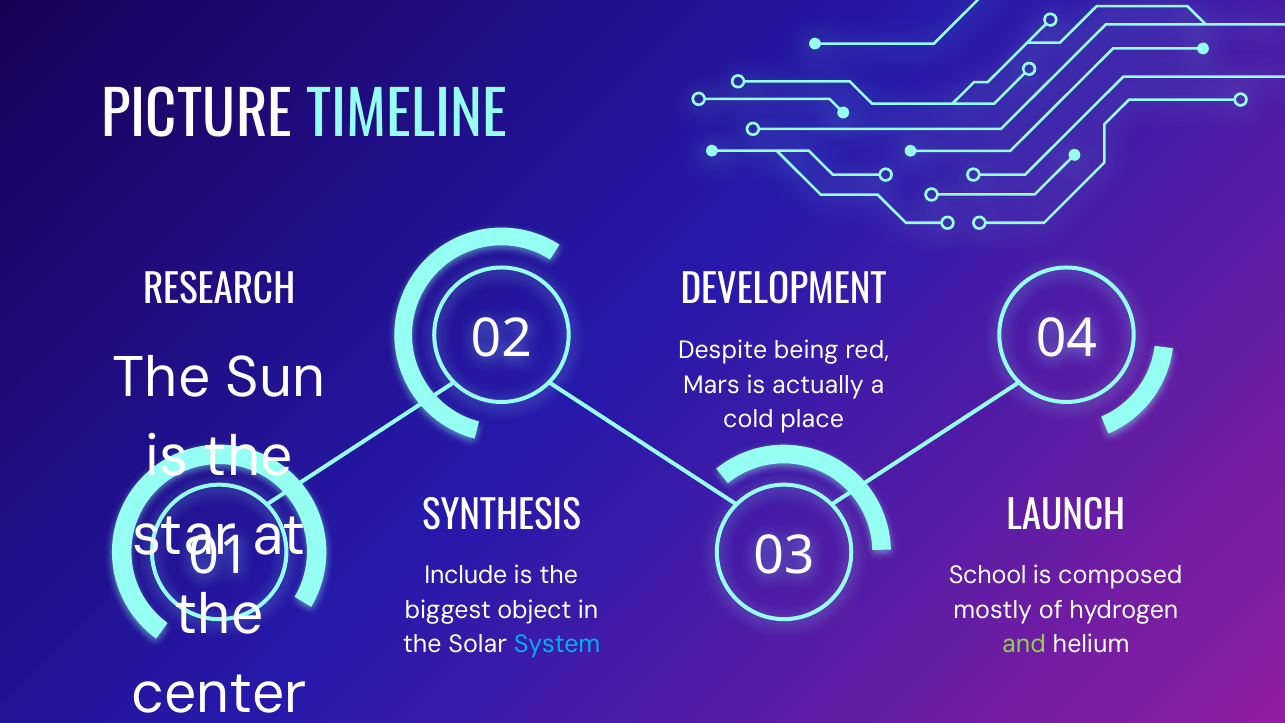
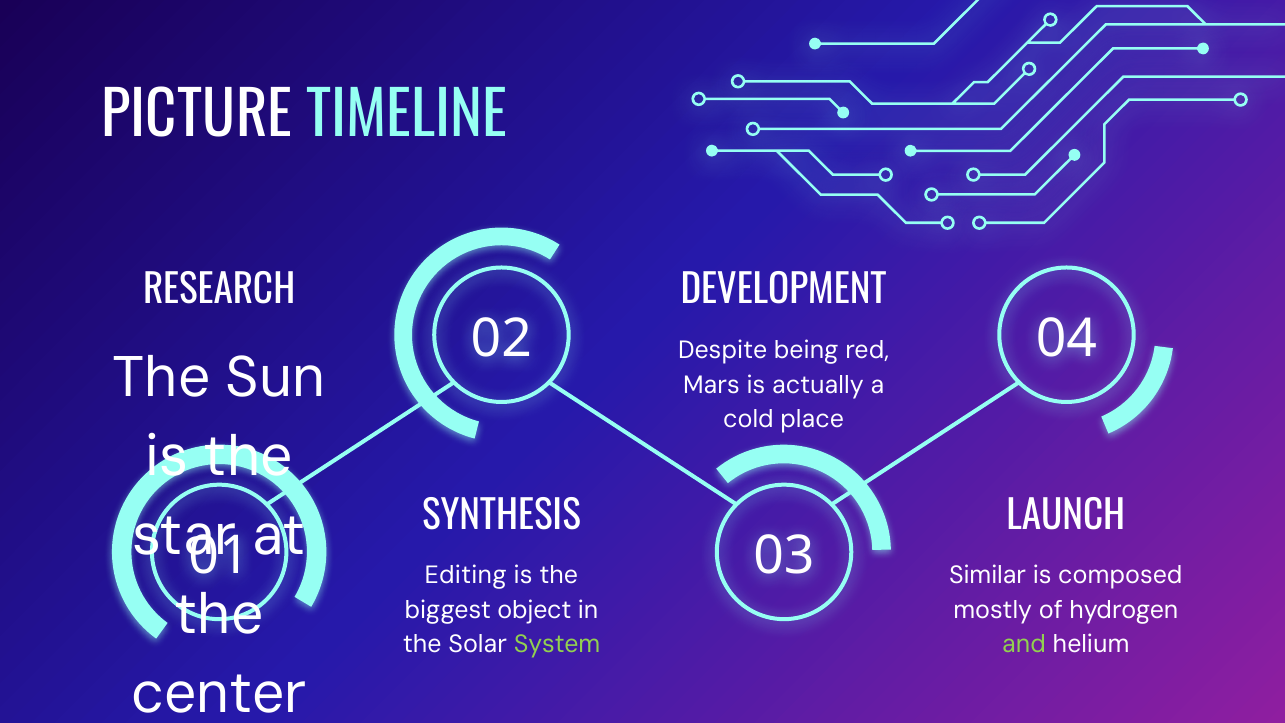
Include: Include -> Editing
School: School -> Similar
System at (557, 645) colour: light blue -> light green
